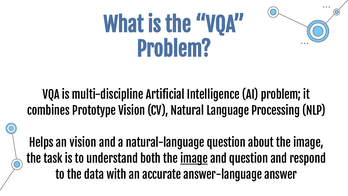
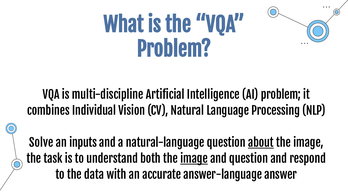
Prototype: Prototype -> Individual
Helps: Helps -> Solve
an vision: vision -> inputs
about underline: none -> present
